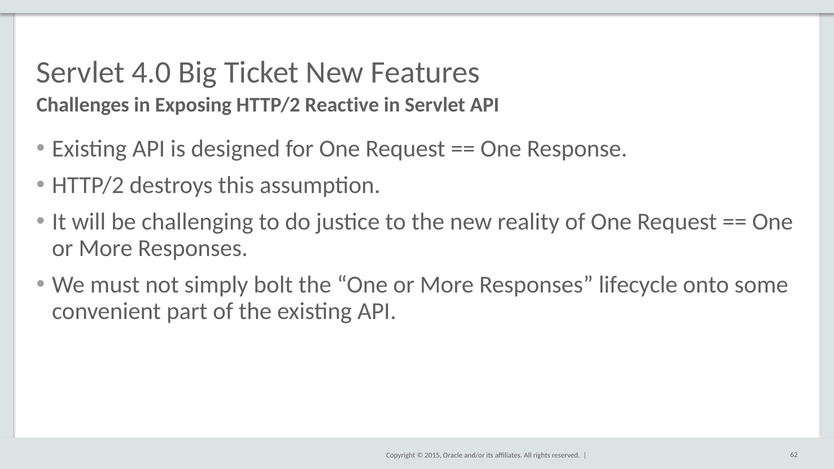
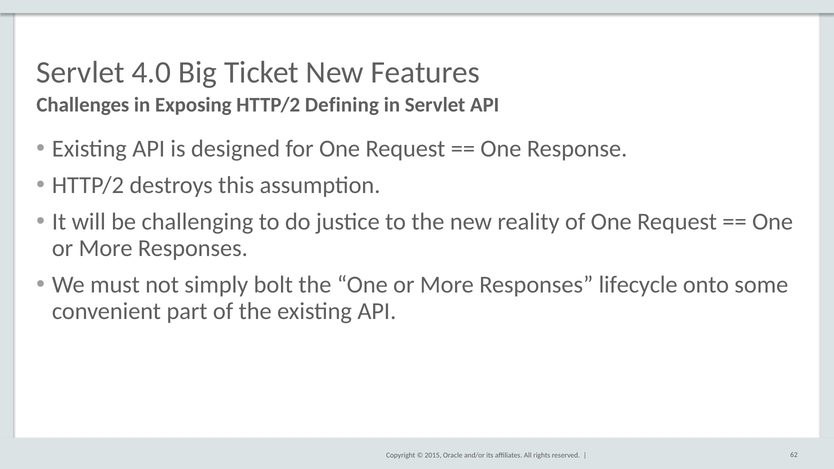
Reactive: Reactive -> Defining
